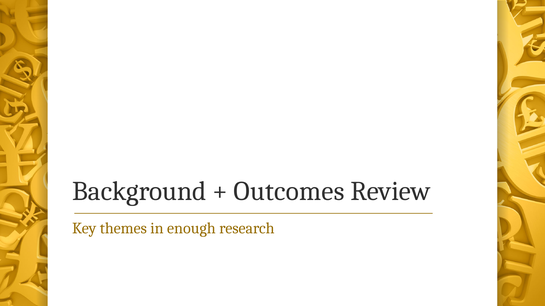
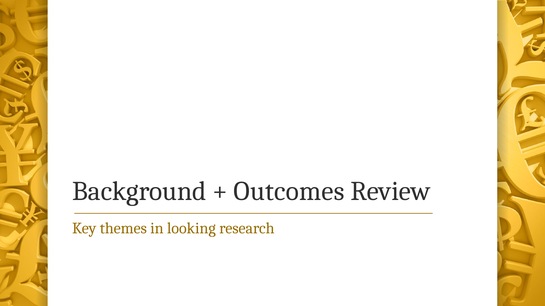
enough: enough -> looking
